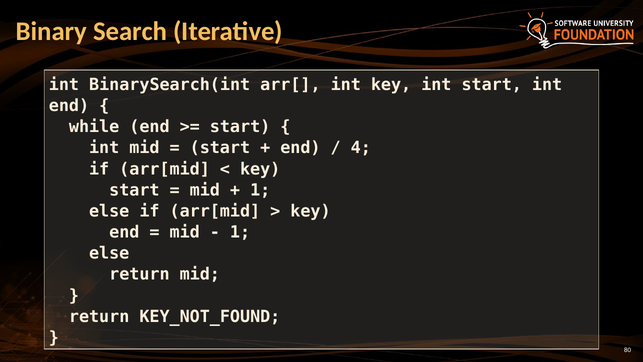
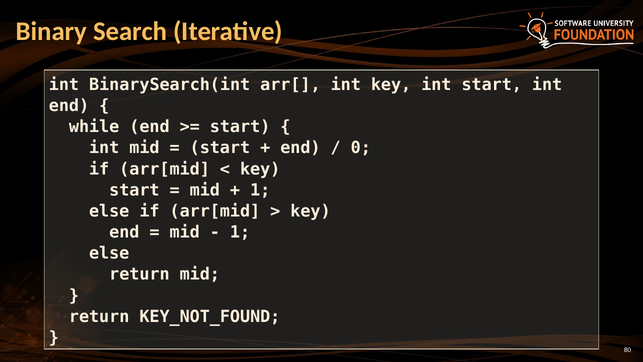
4: 4 -> 0
